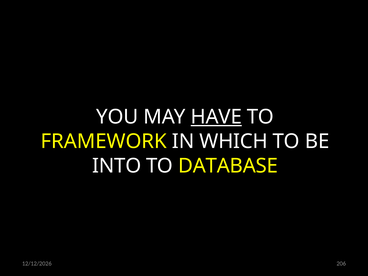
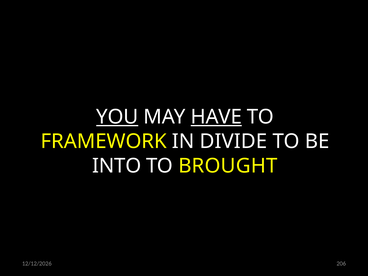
YOU underline: none -> present
WHICH: WHICH -> DIVIDE
DATABASE: DATABASE -> BROUGHT
